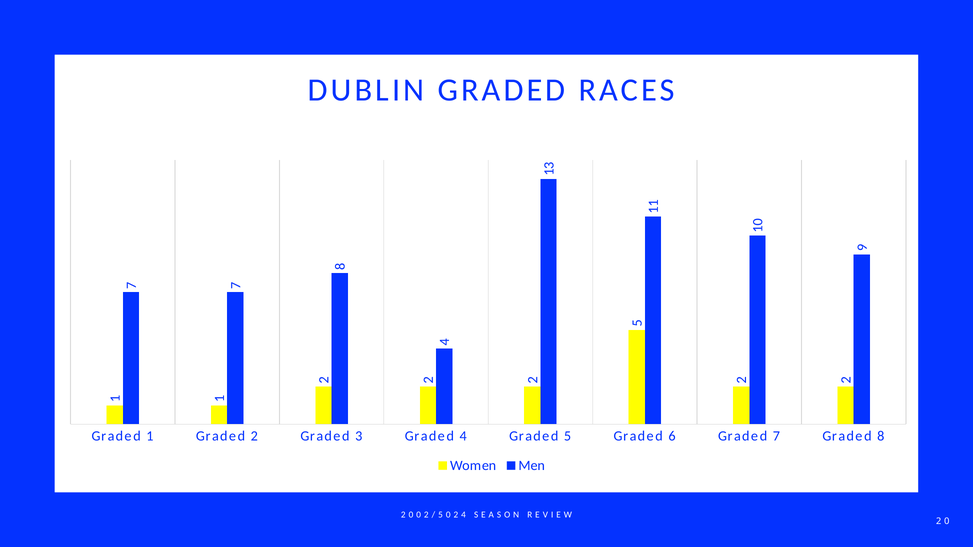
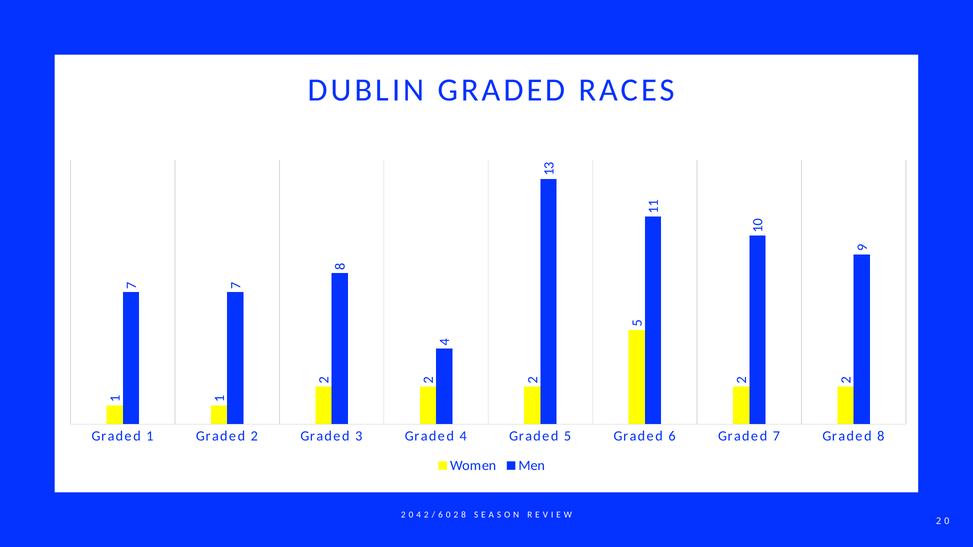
0 at (419, 515): 0 -> 4
5 at (441, 515): 5 -> 6
2 4: 4 -> 8
